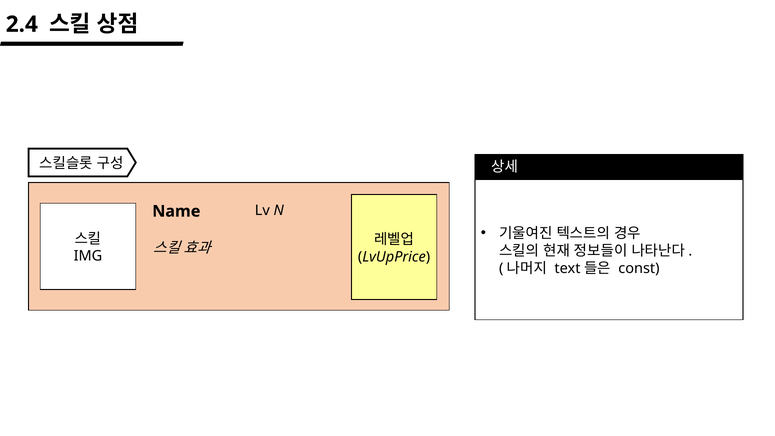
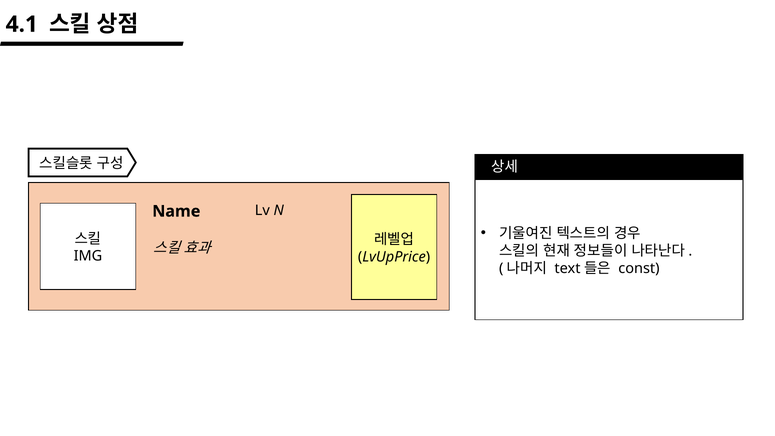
2.4: 2.4 -> 4.1
